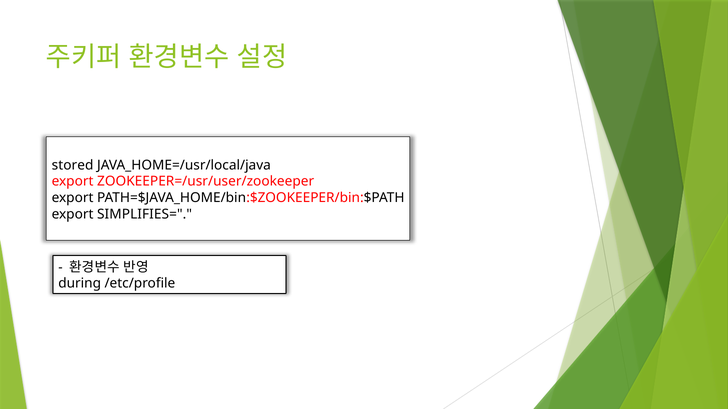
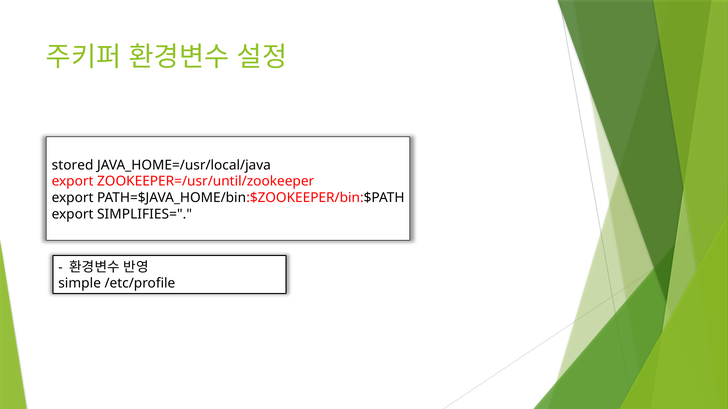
ZOOKEEPER=/usr/user/zookeeper: ZOOKEEPER=/usr/user/zookeeper -> ZOOKEEPER=/usr/until/zookeeper
during: during -> simple
